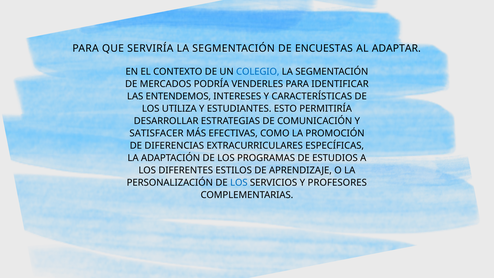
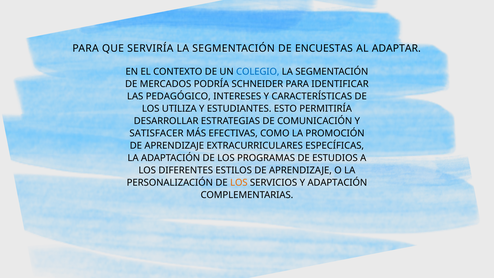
VENDERLES: VENDERLES -> SCHNEIDER
ENTENDEMOS: ENTENDEMOS -> PEDAGÓGICO
DIFERENCIAS at (174, 146): DIFERENCIAS -> APRENDIZAJE
LOS at (239, 183) colour: blue -> orange
Y PROFESORES: PROFESORES -> ADAPTACIÓN
